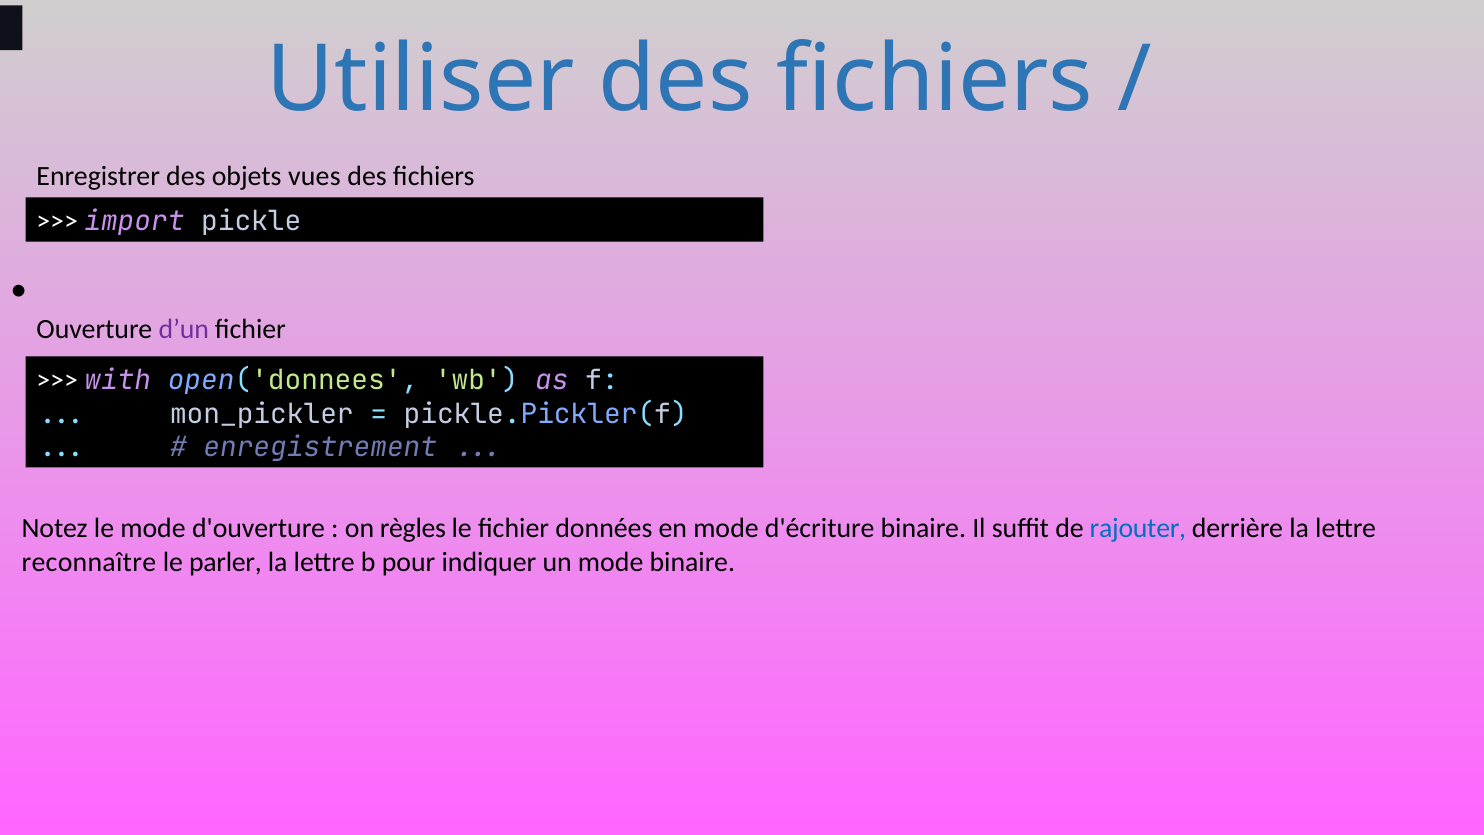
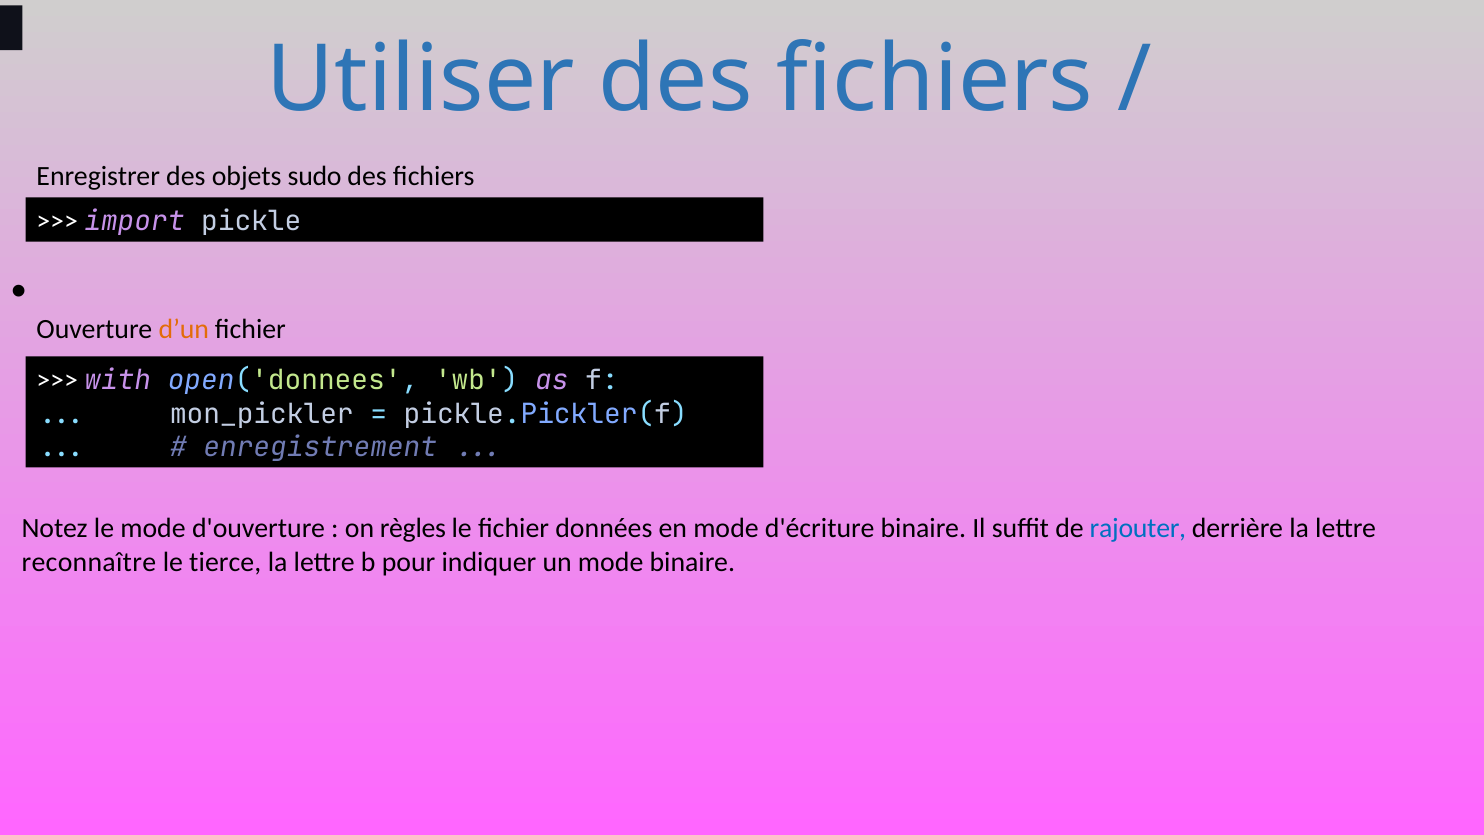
vues: vues -> sudo
d’un colour: purple -> orange
parler: parler -> tierce
